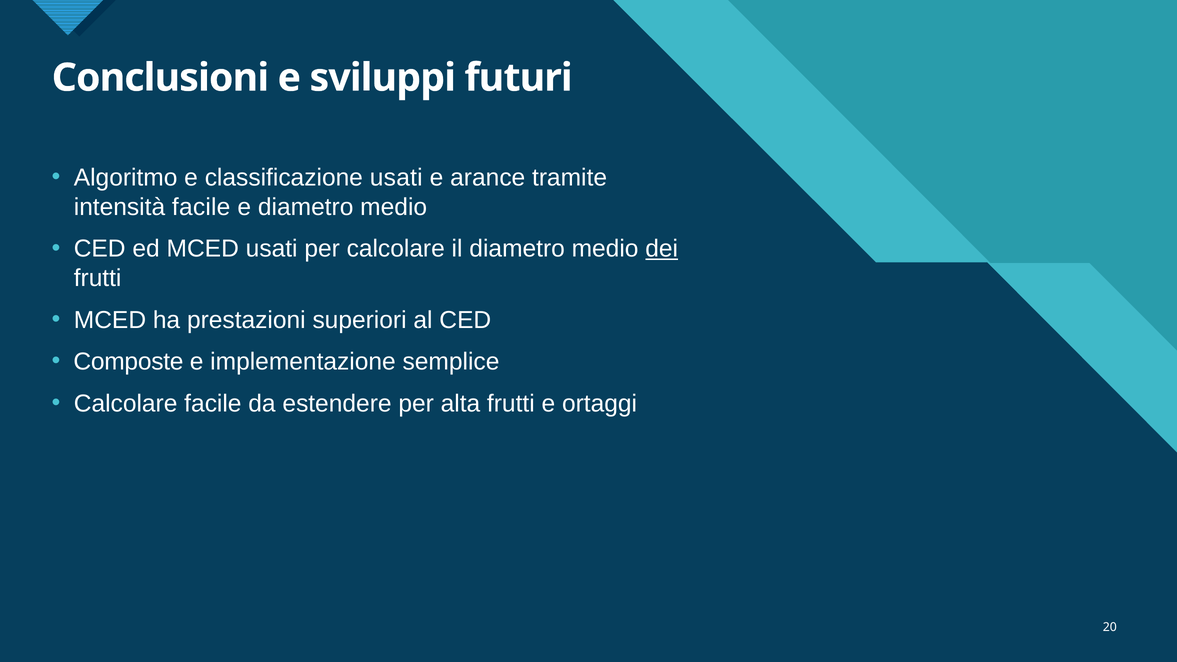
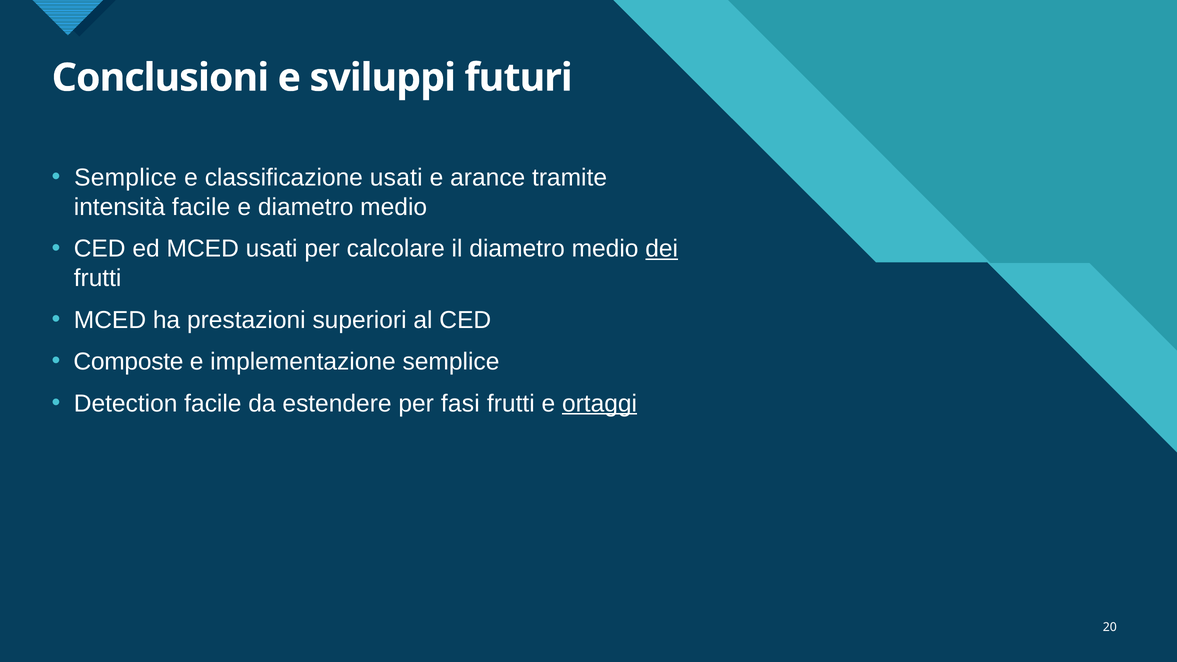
Algoritmo at (126, 178): Algoritmo -> Semplice
Calcolare at (126, 403): Calcolare -> Detection
alta: alta -> fasi
ortaggi underline: none -> present
